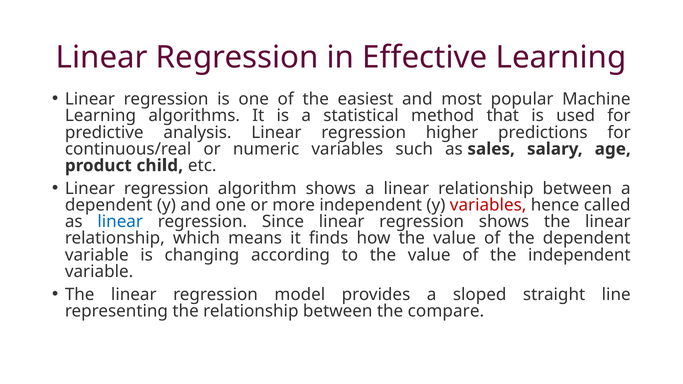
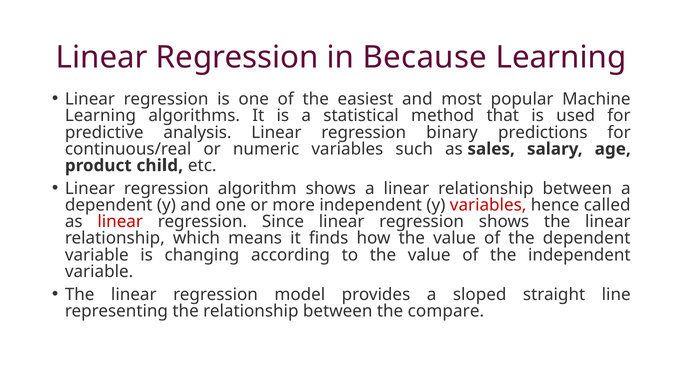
Effective: Effective -> Because
higher: higher -> binary
linear at (120, 222) colour: blue -> red
